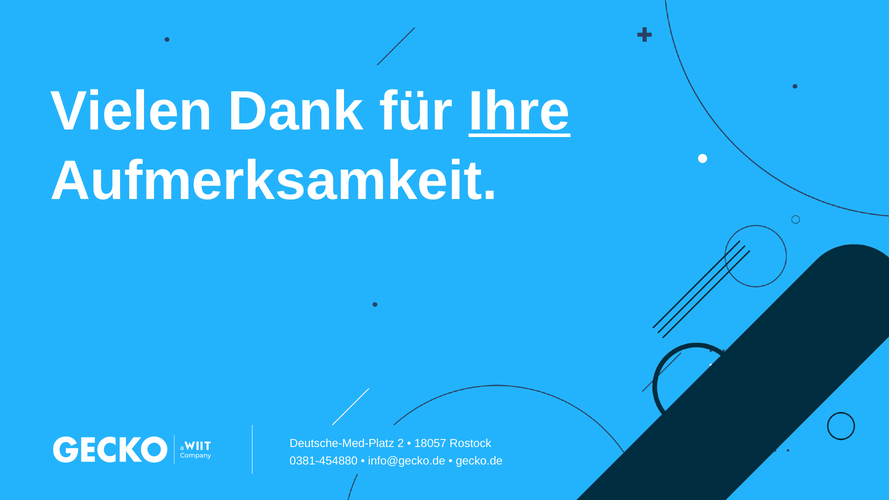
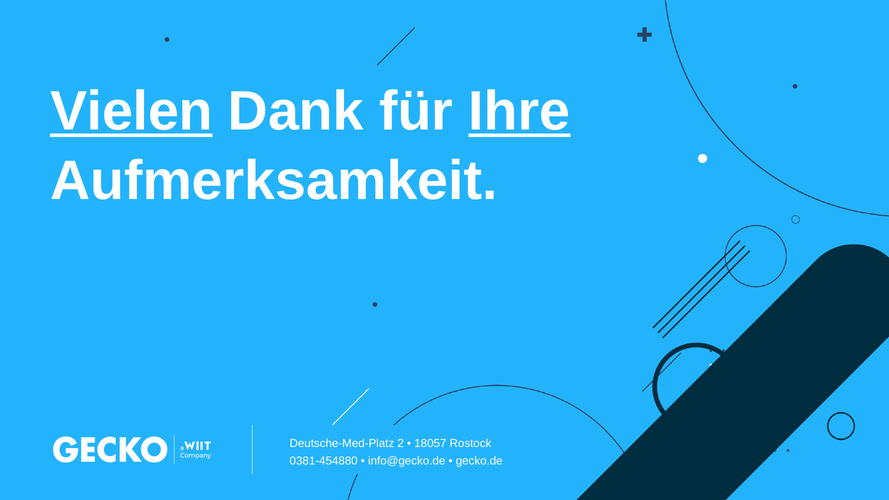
Vielen underline: none -> present
